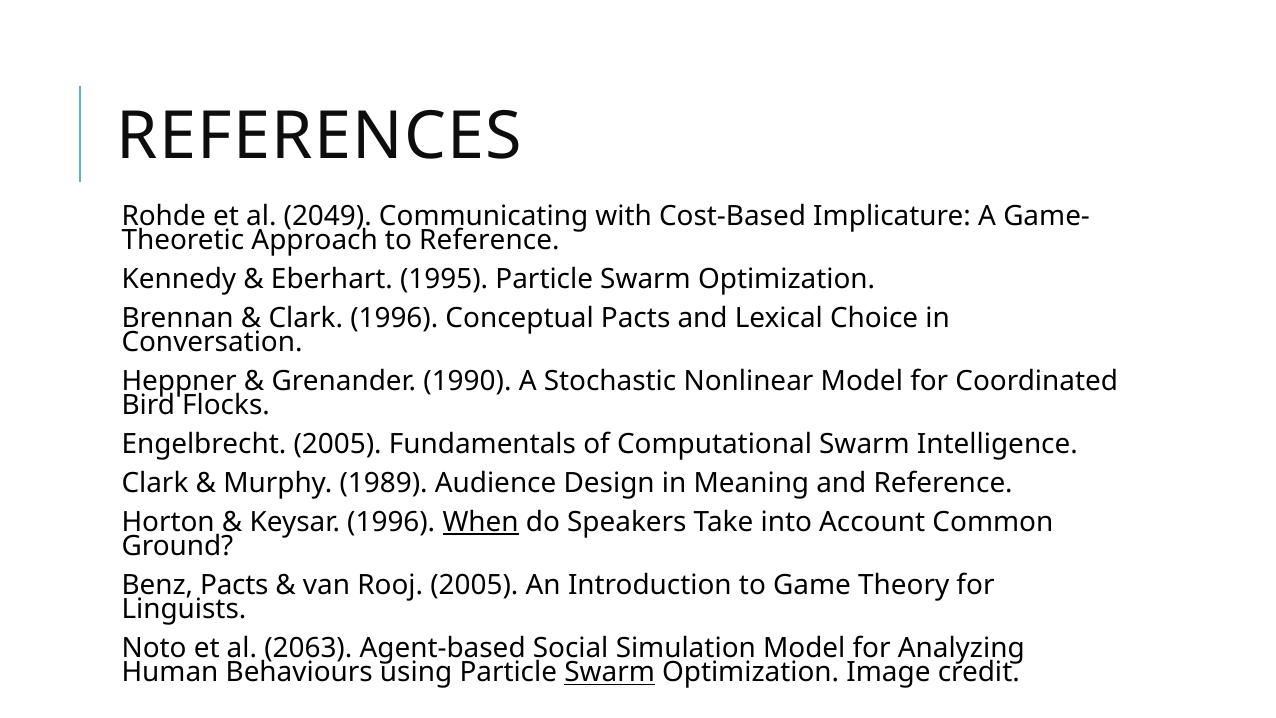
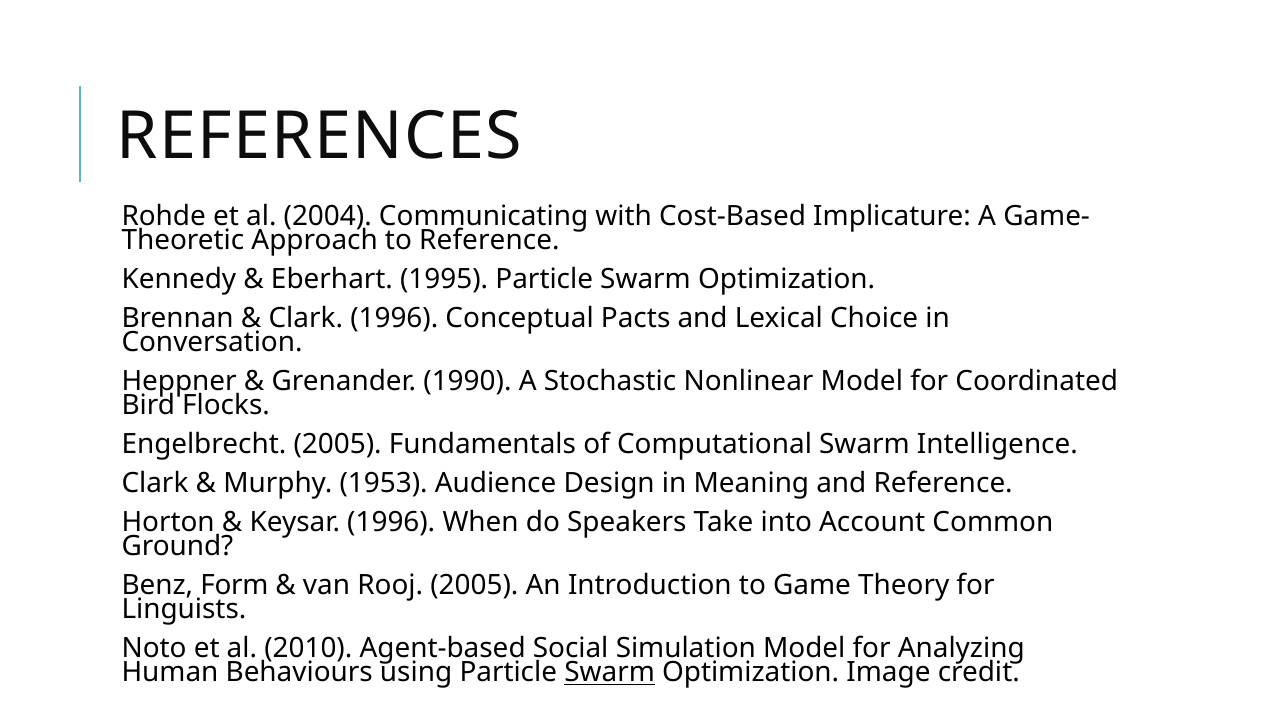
2049: 2049 -> 2004
1989: 1989 -> 1953
When underline: present -> none
Benz Pacts: Pacts -> Form
2063: 2063 -> 2010
